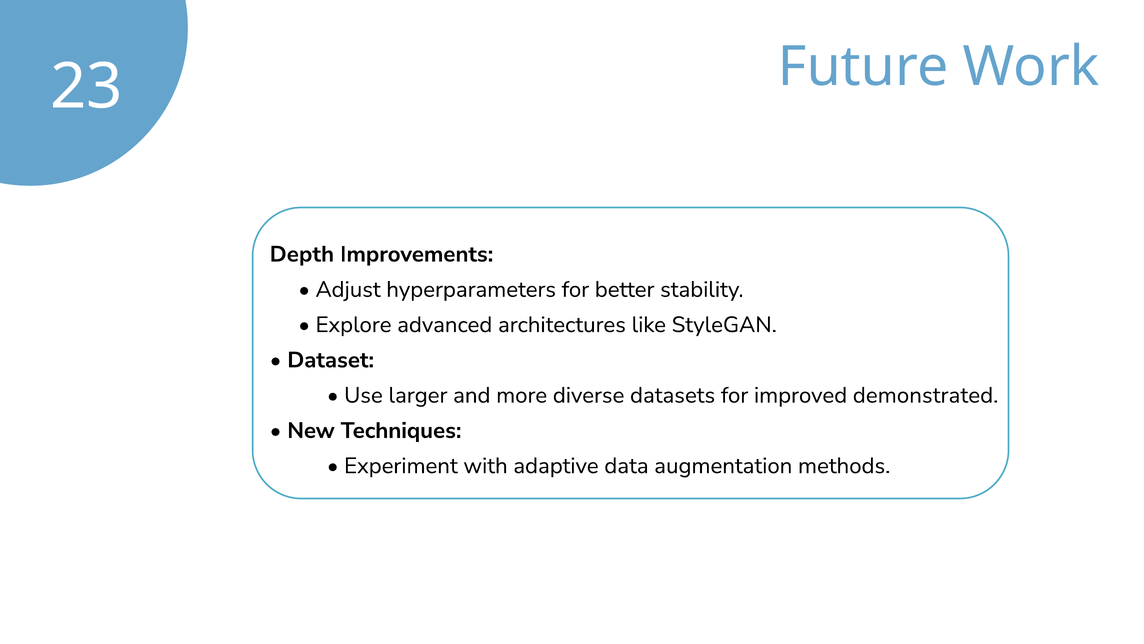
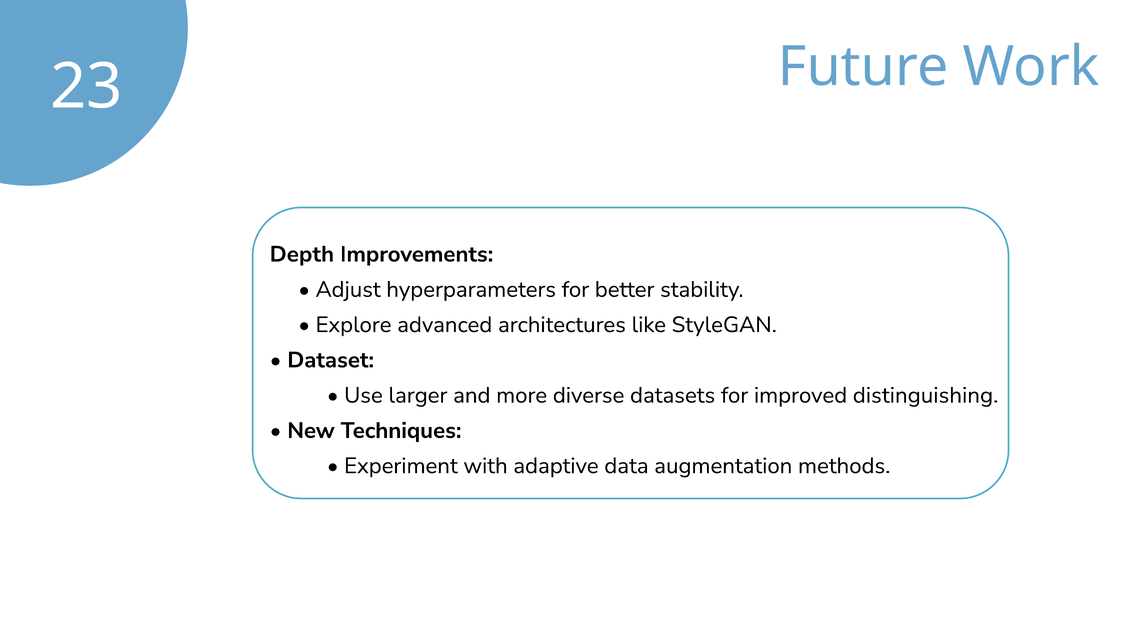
demonstrated: demonstrated -> distinguishing
